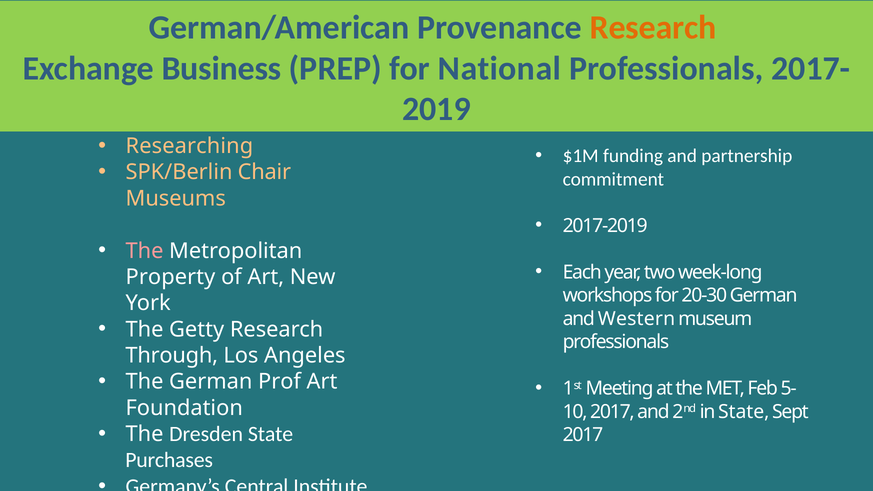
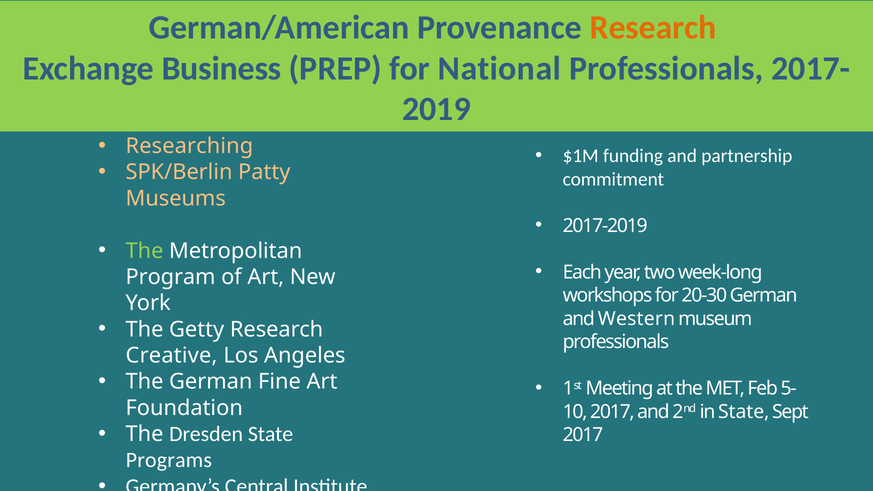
Chair: Chair -> Patty
The at (145, 251) colour: pink -> light green
Property: Property -> Program
Through: Through -> Creative
Prof: Prof -> Fine
Purchases: Purchases -> Programs
